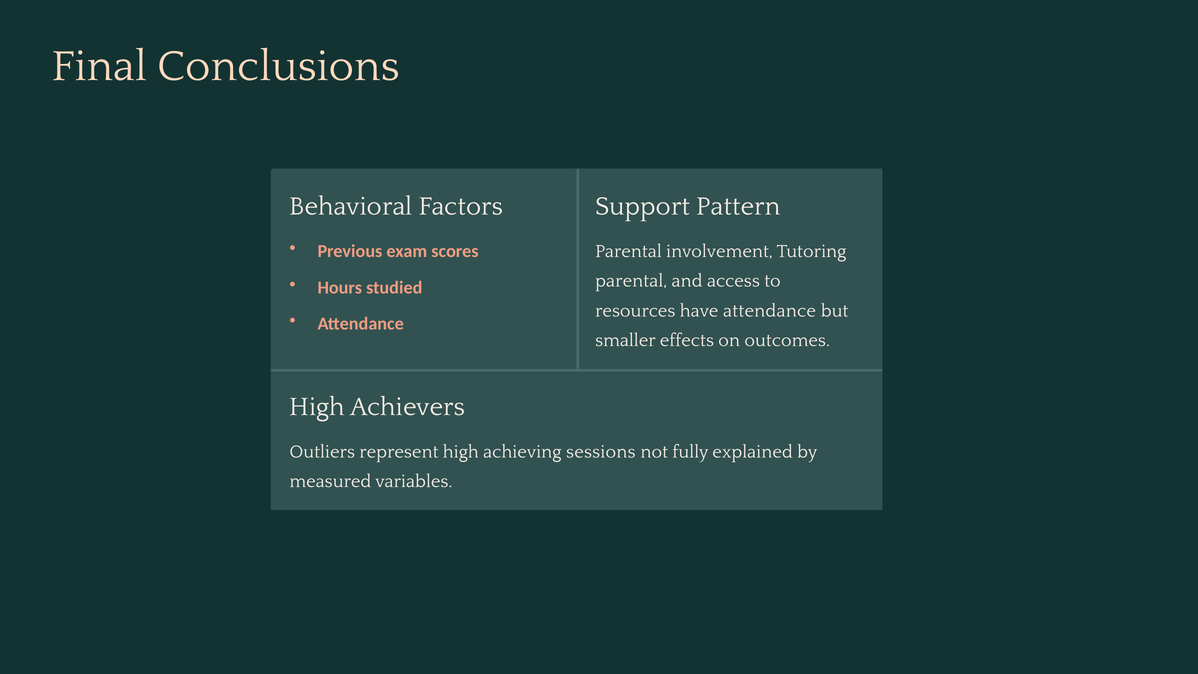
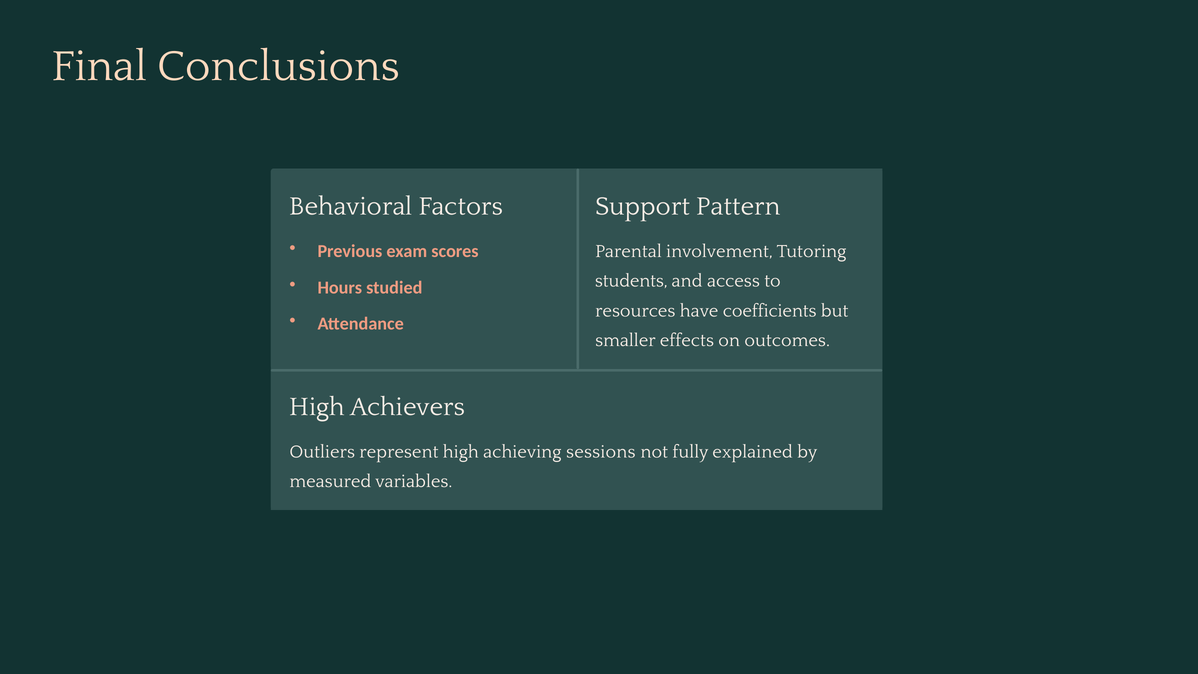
parental at (631, 281): parental -> students
have attendance: attendance -> coefficients
